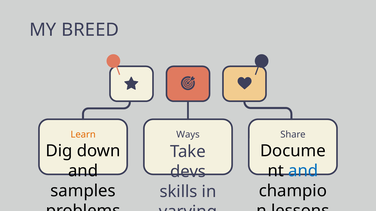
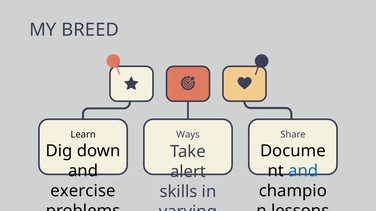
Learn colour: orange -> black
devs: devs -> alert
samples: samples -> exercise
